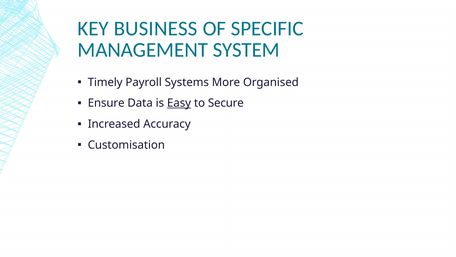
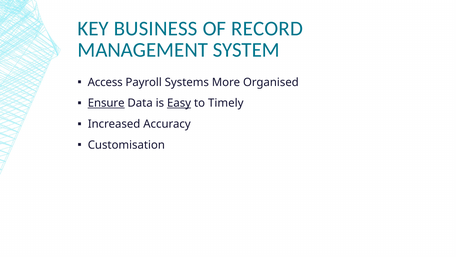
SPECIFIC: SPECIFIC -> RECORD
Timely: Timely -> Access
Ensure underline: none -> present
Secure: Secure -> Timely
